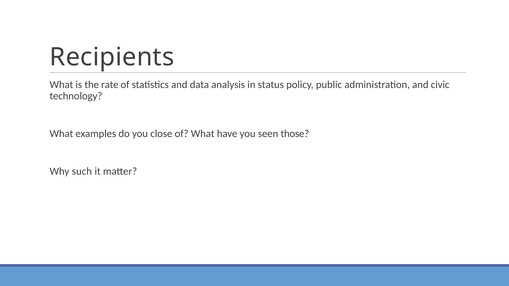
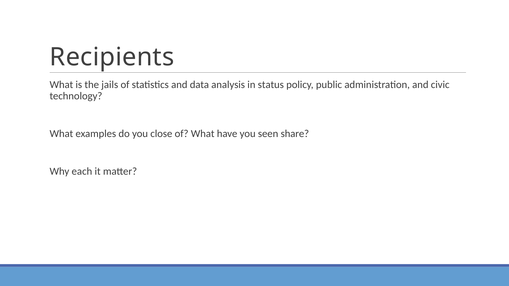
rate: rate -> jails
those: those -> share
such: such -> each
